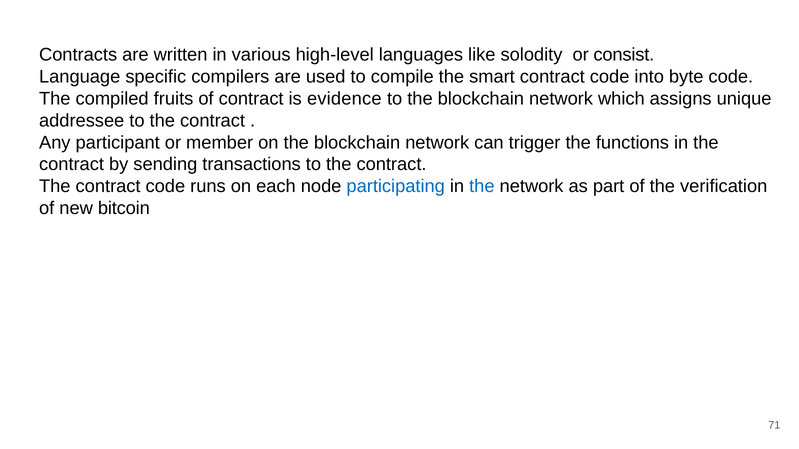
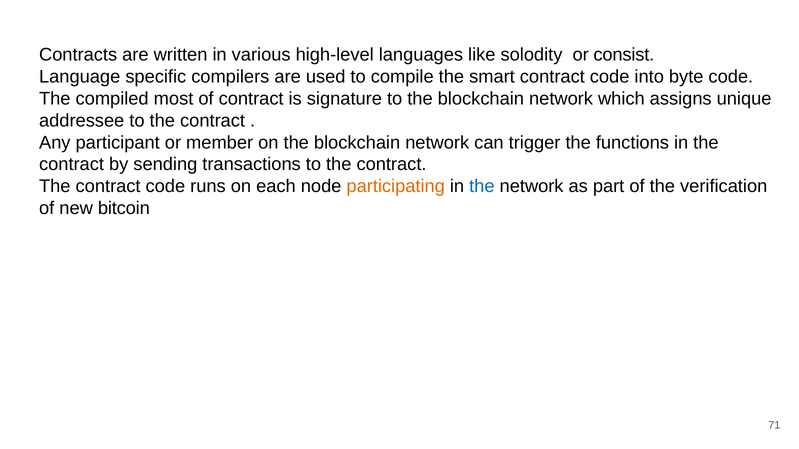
fruits: fruits -> most
evidence: evidence -> signature
participating colour: blue -> orange
